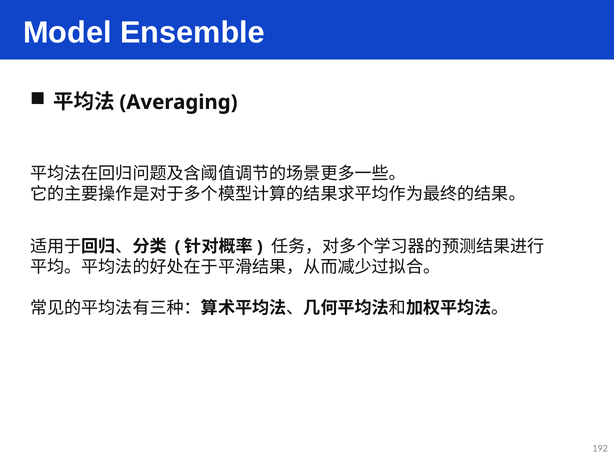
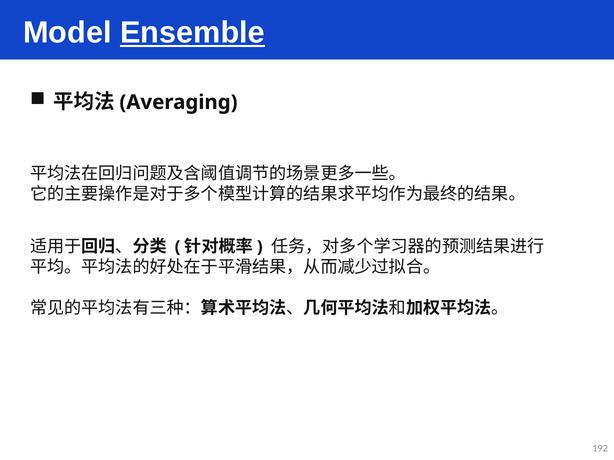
Ensemble underline: none -> present
